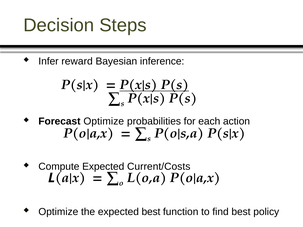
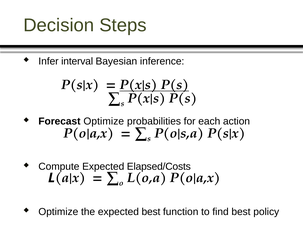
reward: reward -> interval
Current/Costs: Current/Costs -> Elapsed/Costs
